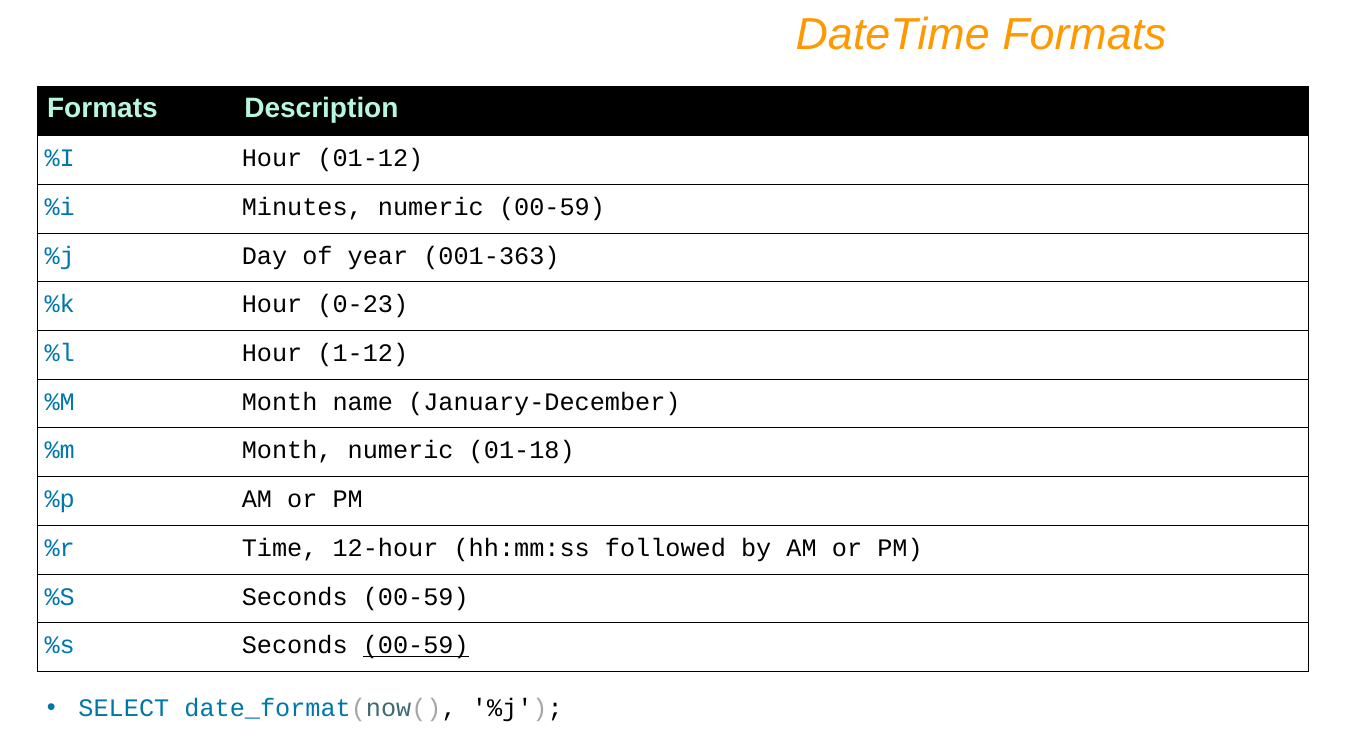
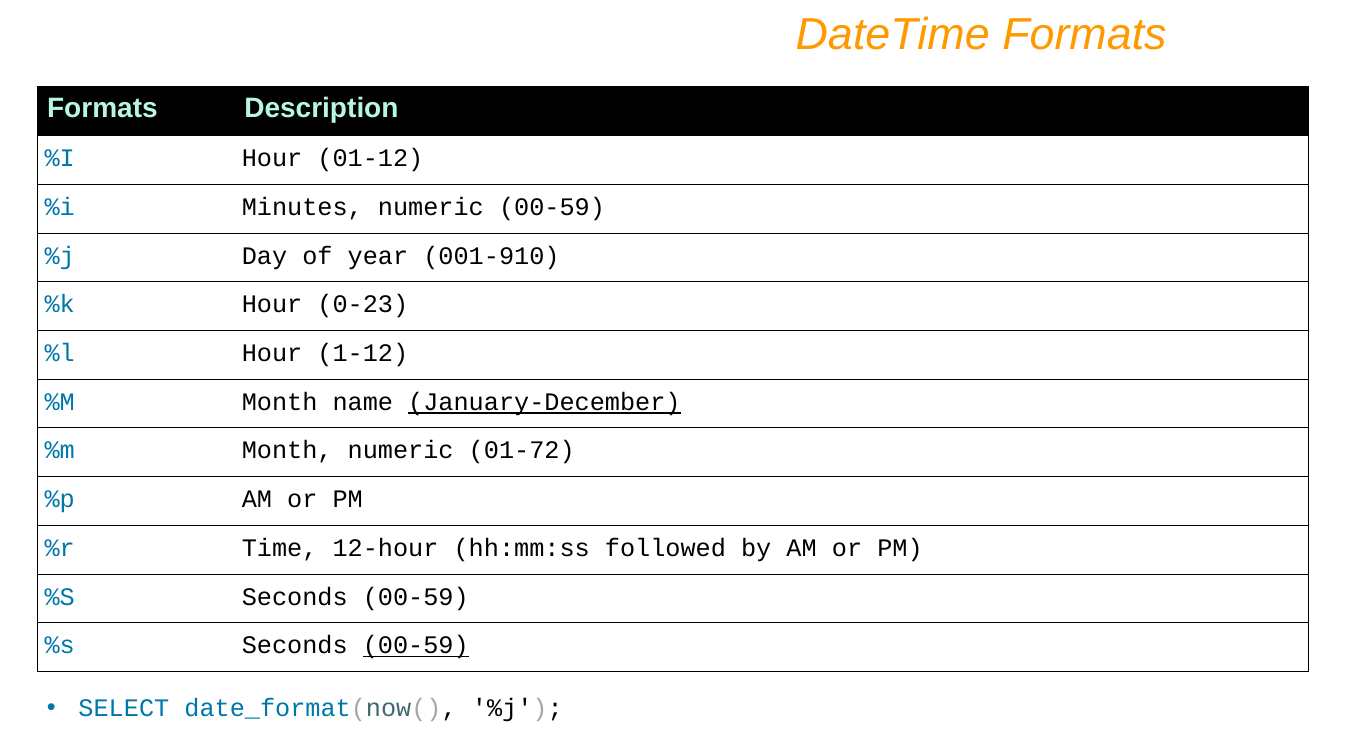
001-363: 001-363 -> 001-910
January-December underline: none -> present
01-18: 01-18 -> 01-72
